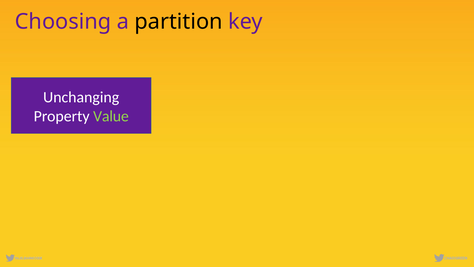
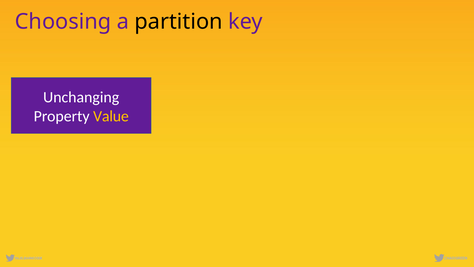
Value colour: light green -> yellow
